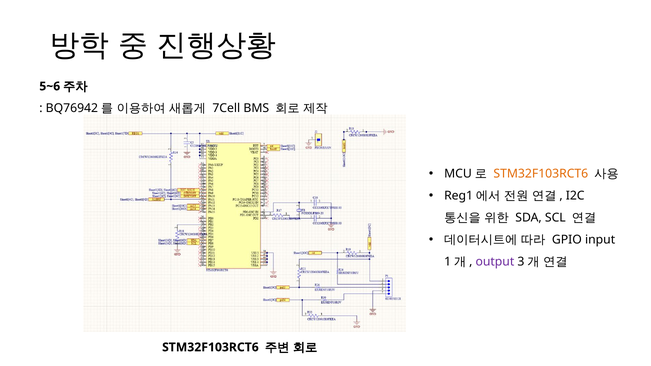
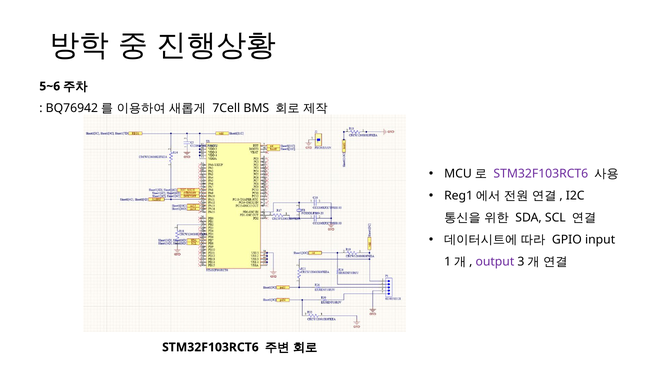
STM32F103RCT6 at (541, 174) colour: orange -> purple
